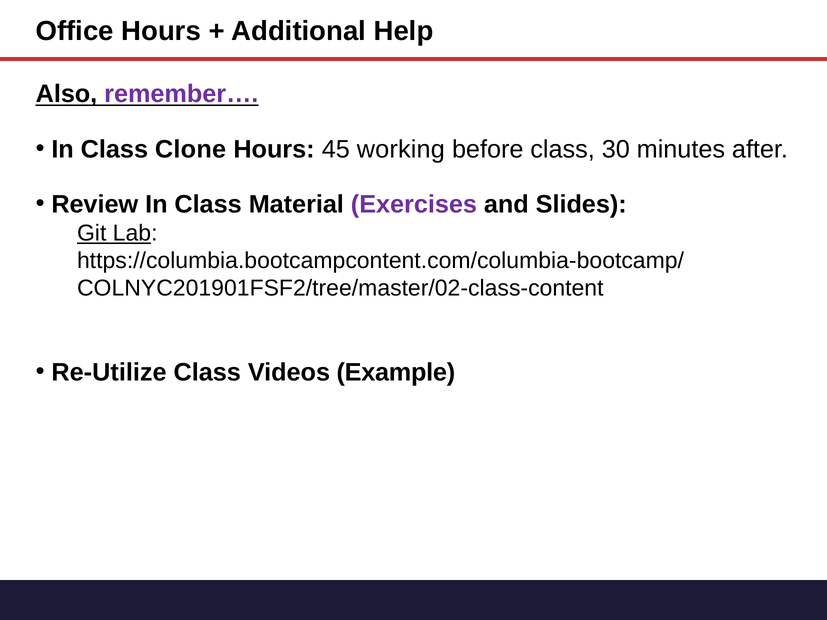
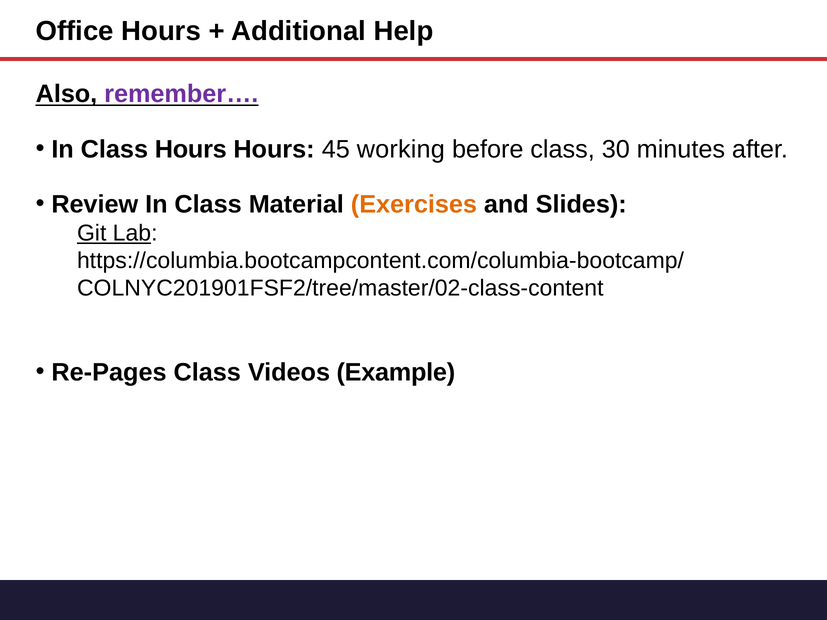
Class Clone: Clone -> Hours
Exercises colour: purple -> orange
Re-Utilize: Re-Utilize -> Re-Pages
